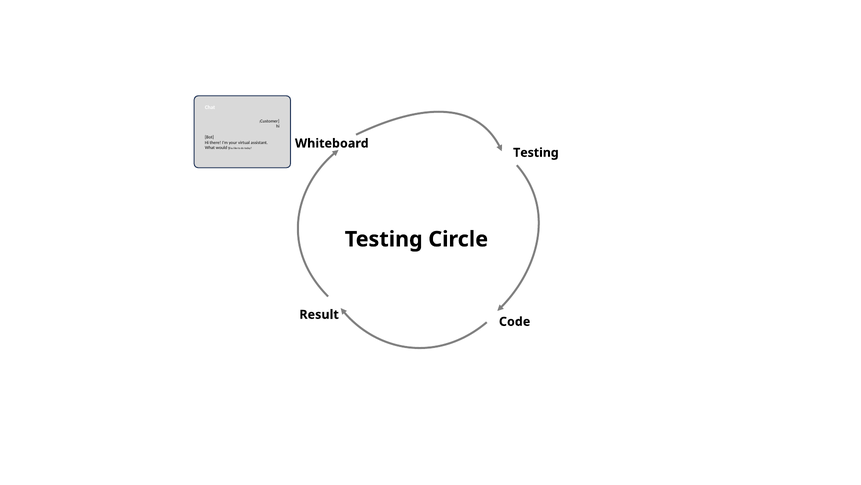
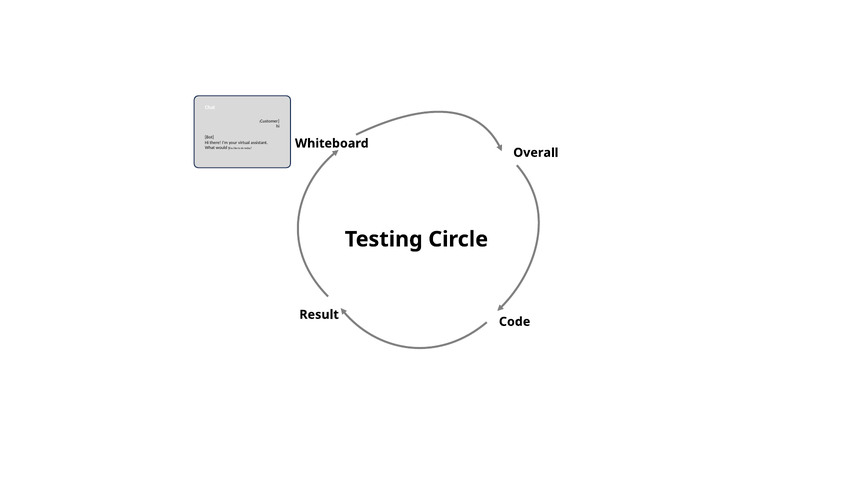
Testing at (536, 152): Testing -> Overall
